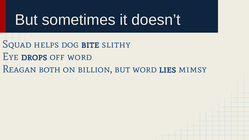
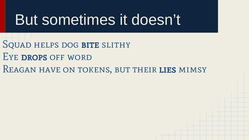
both: both -> have
billion: billion -> tokens
but word: word -> their
